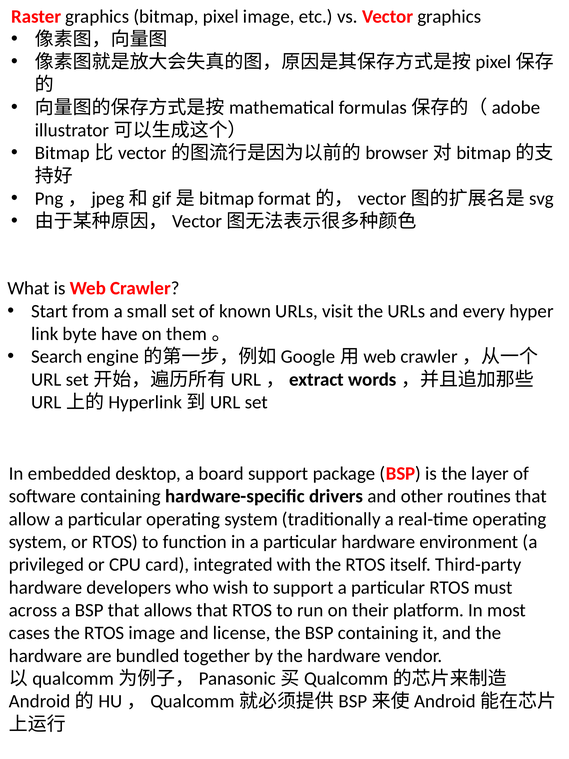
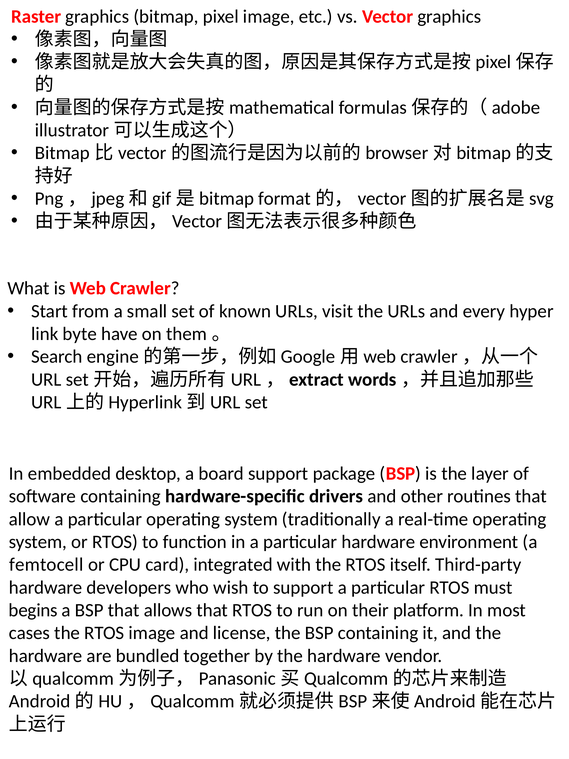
privileged: privileged -> femtocell
across: across -> begins
